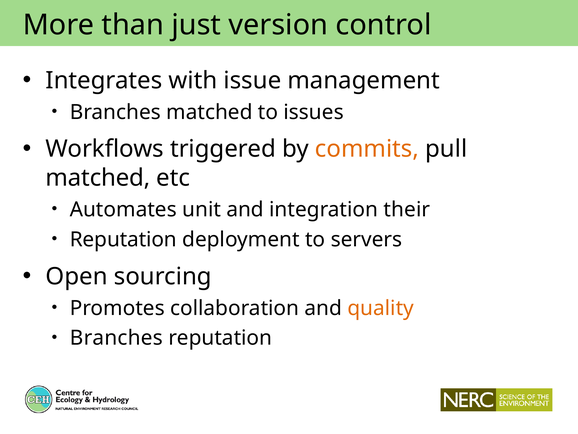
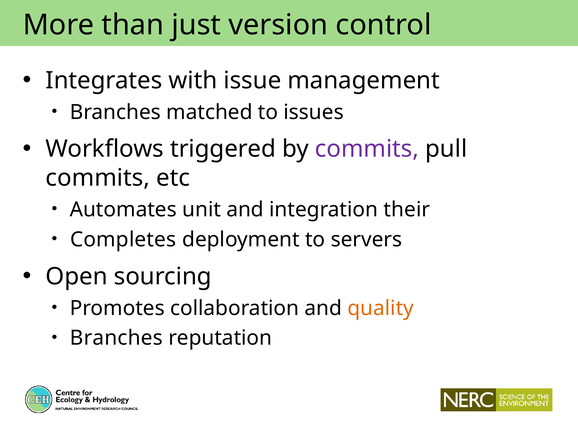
commits at (367, 149) colour: orange -> purple
matched at (98, 178): matched -> commits
Reputation at (123, 239): Reputation -> Completes
